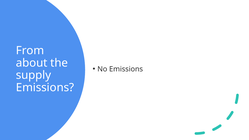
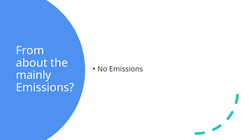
supply: supply -> mainly
